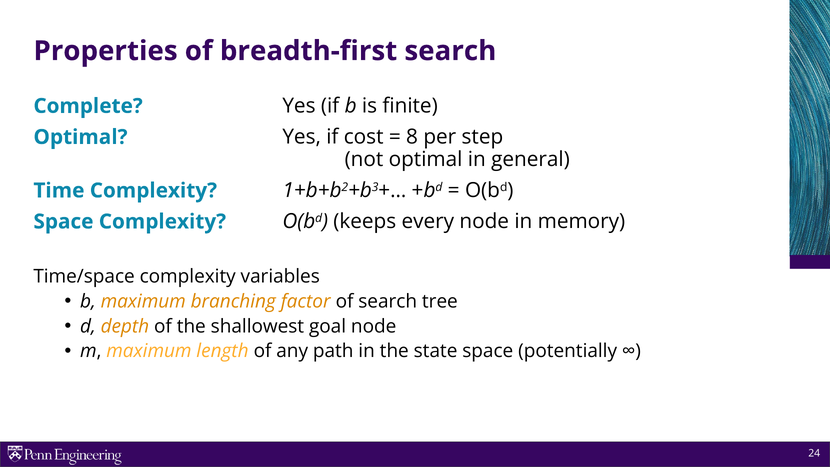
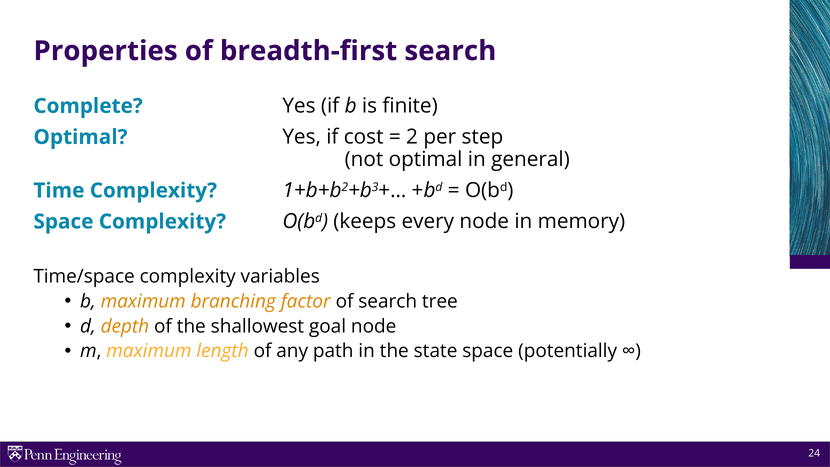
8: 8 -> 2
